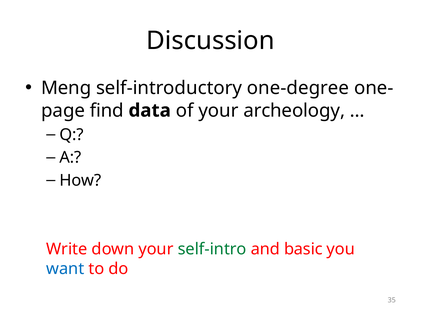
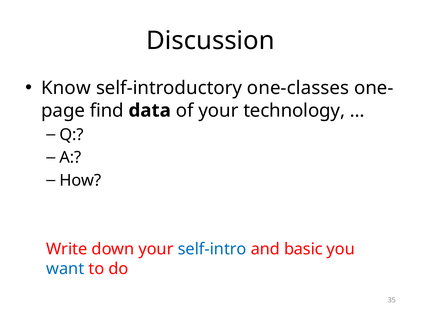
Meng: Meng -> Know
one-degree: one-degree -> one-classes
archeology: archeology -> technology
self-intro colour: green -> blue
